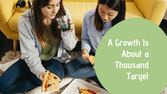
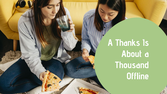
Growth: Growth -> Thanks
Target: Target -> Offline
